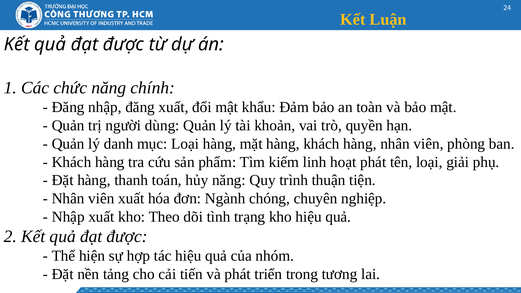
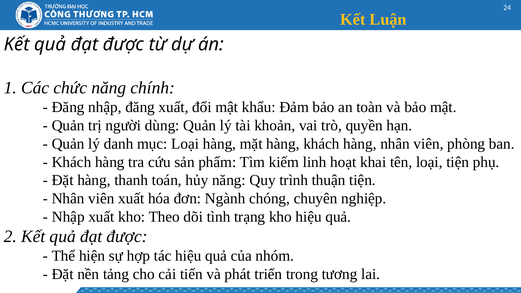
hoạt phát: phát -> khai
loại giải: giải -> tiện
